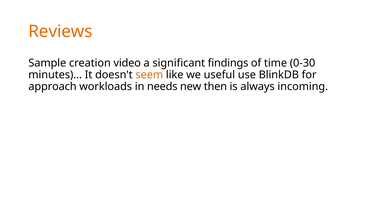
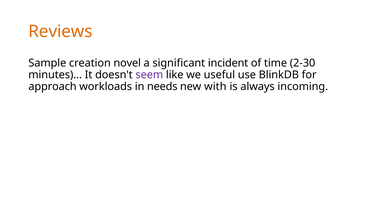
video: video -> novel
findings: findings -> incident
0-30: 0-30 -> 2-30
seem colour: orange -> purple
then: then -> with
